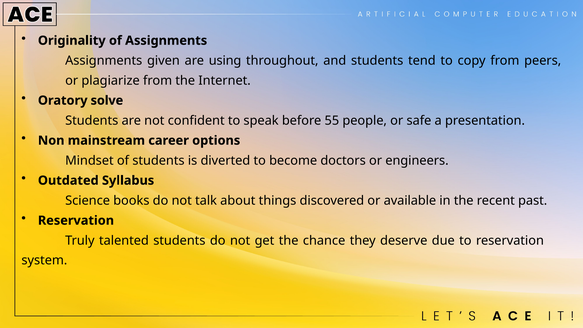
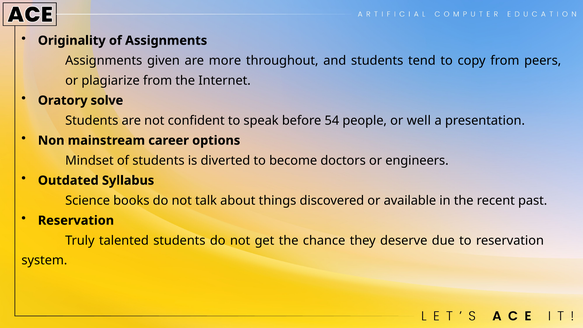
using: using -> more
55: 55 -> 54
safe: safe -> well
